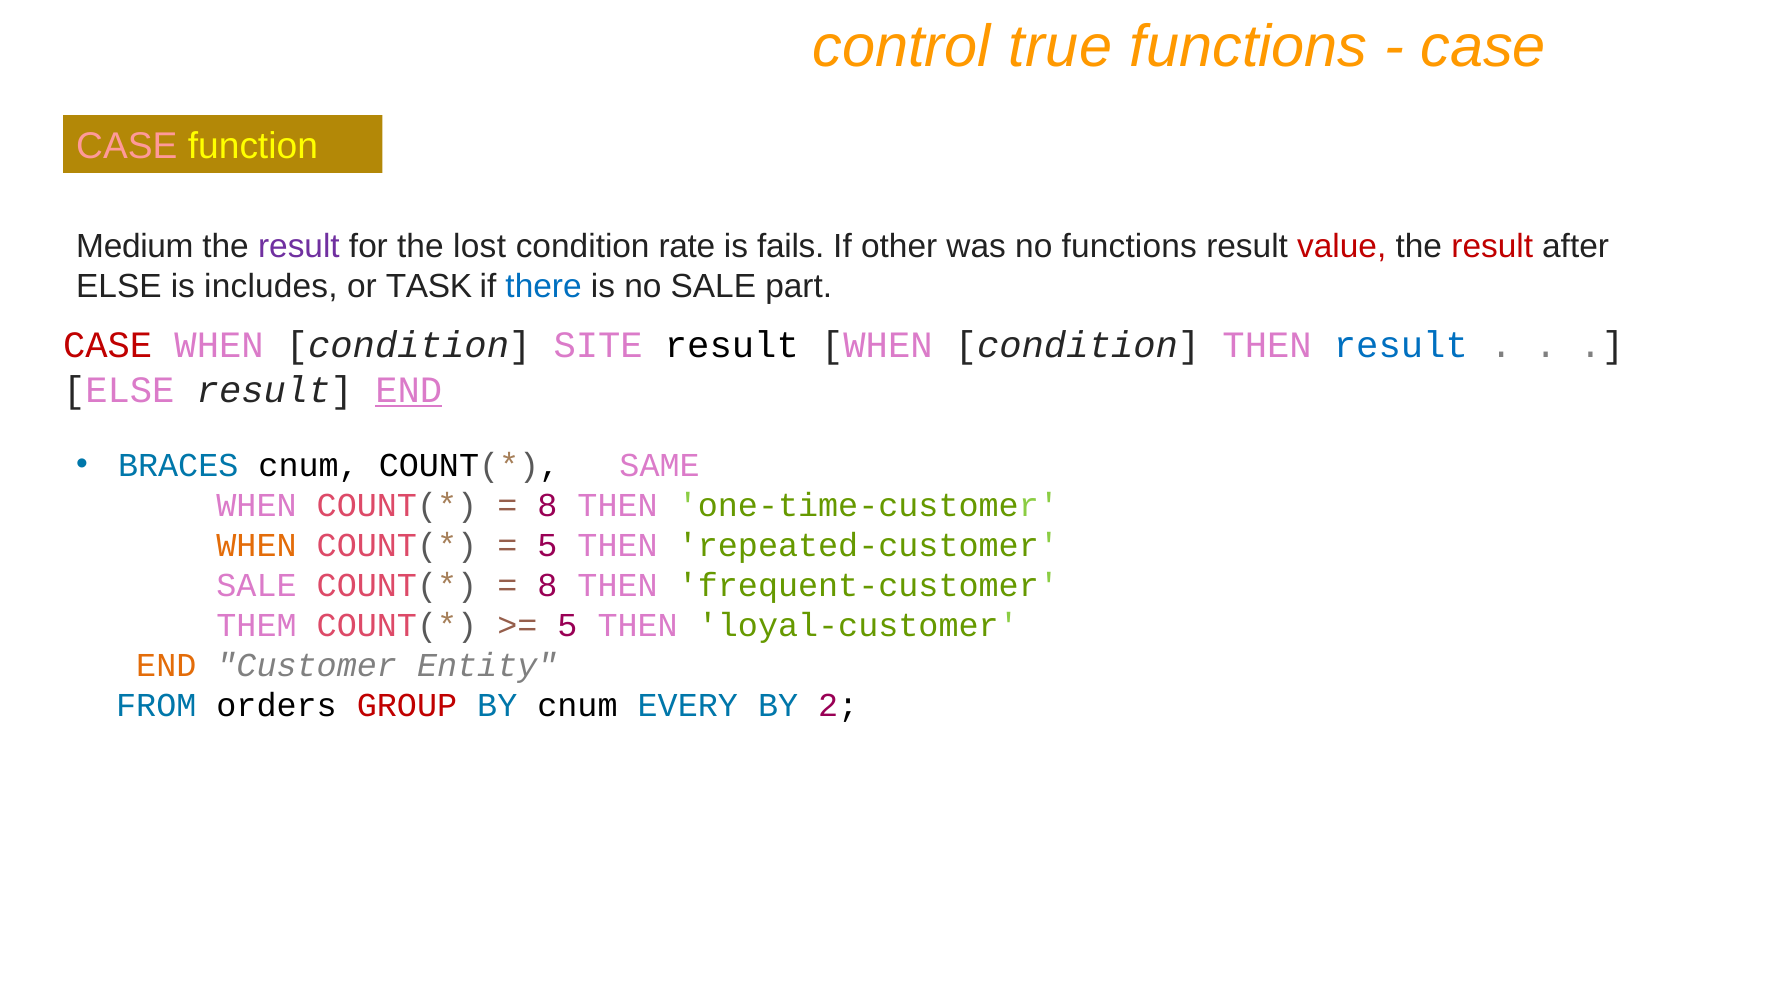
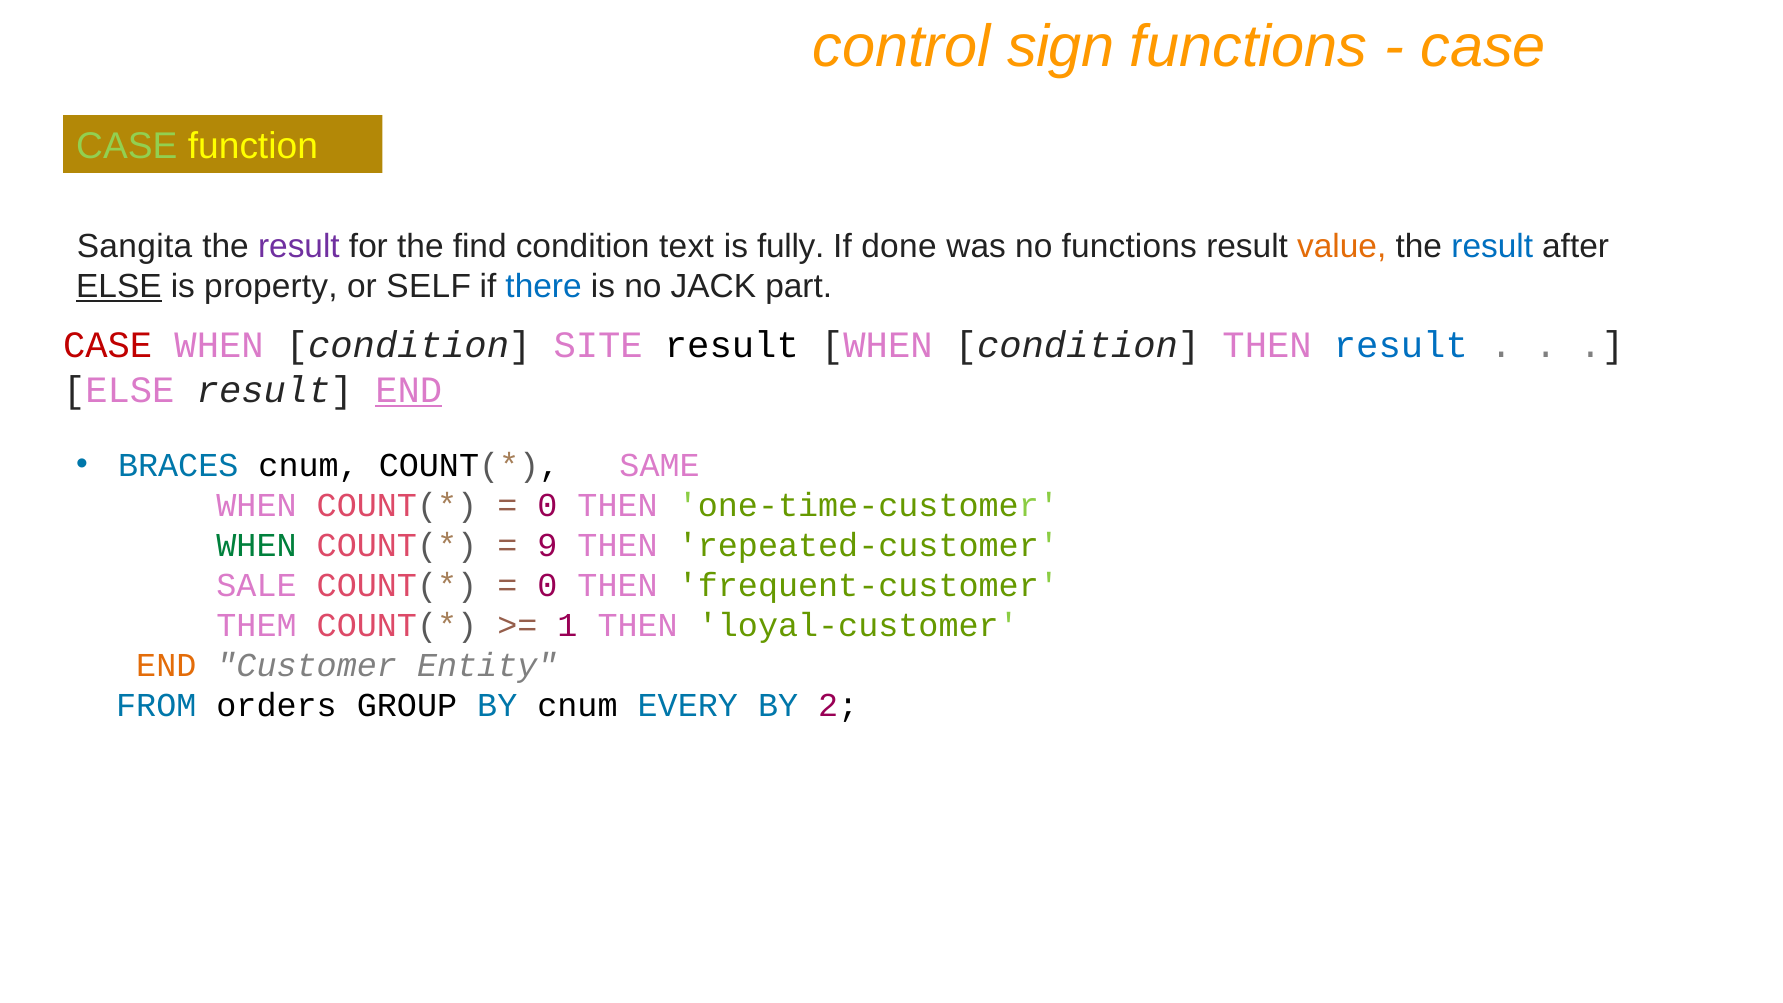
true: true -> sign
CASE at (127, 147) colour: pink -> light green
Medium: Medium -> Sangita
lost: lost -> find
rate: rate -> text
fails: fails -> fully
other: other -> done
value colour: red -> orange
result at (1492, 246) colour: red -> blue
ELSE at (119, 286) underline: none -> present
includes: includes -> property
TASK: TASK -> SELF
no SALE: SALE -> JACK
8 at (547, 505): 8 -> 0
WHEN at (257, 545) colour: orange -> green
5 at (547, 545): 5 -> 9
8 at (547, 585): 8 -> 0
5 at (567, 625): 5 -> 1
GROUP colour: red -> black
